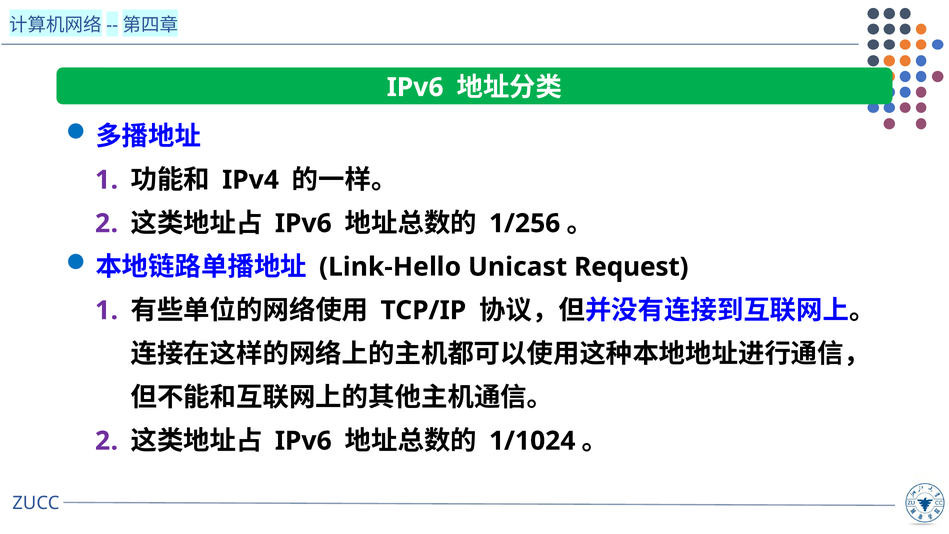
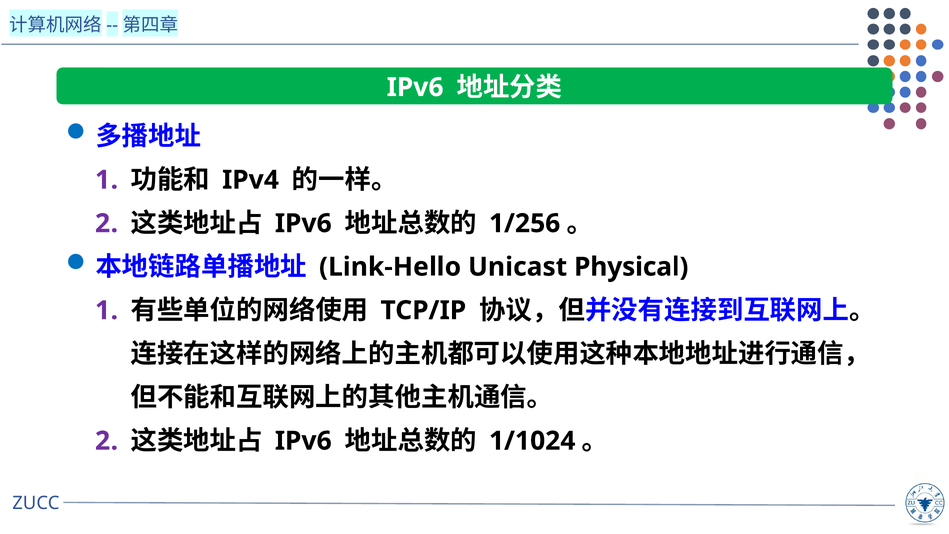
Request: Request -> Physical
